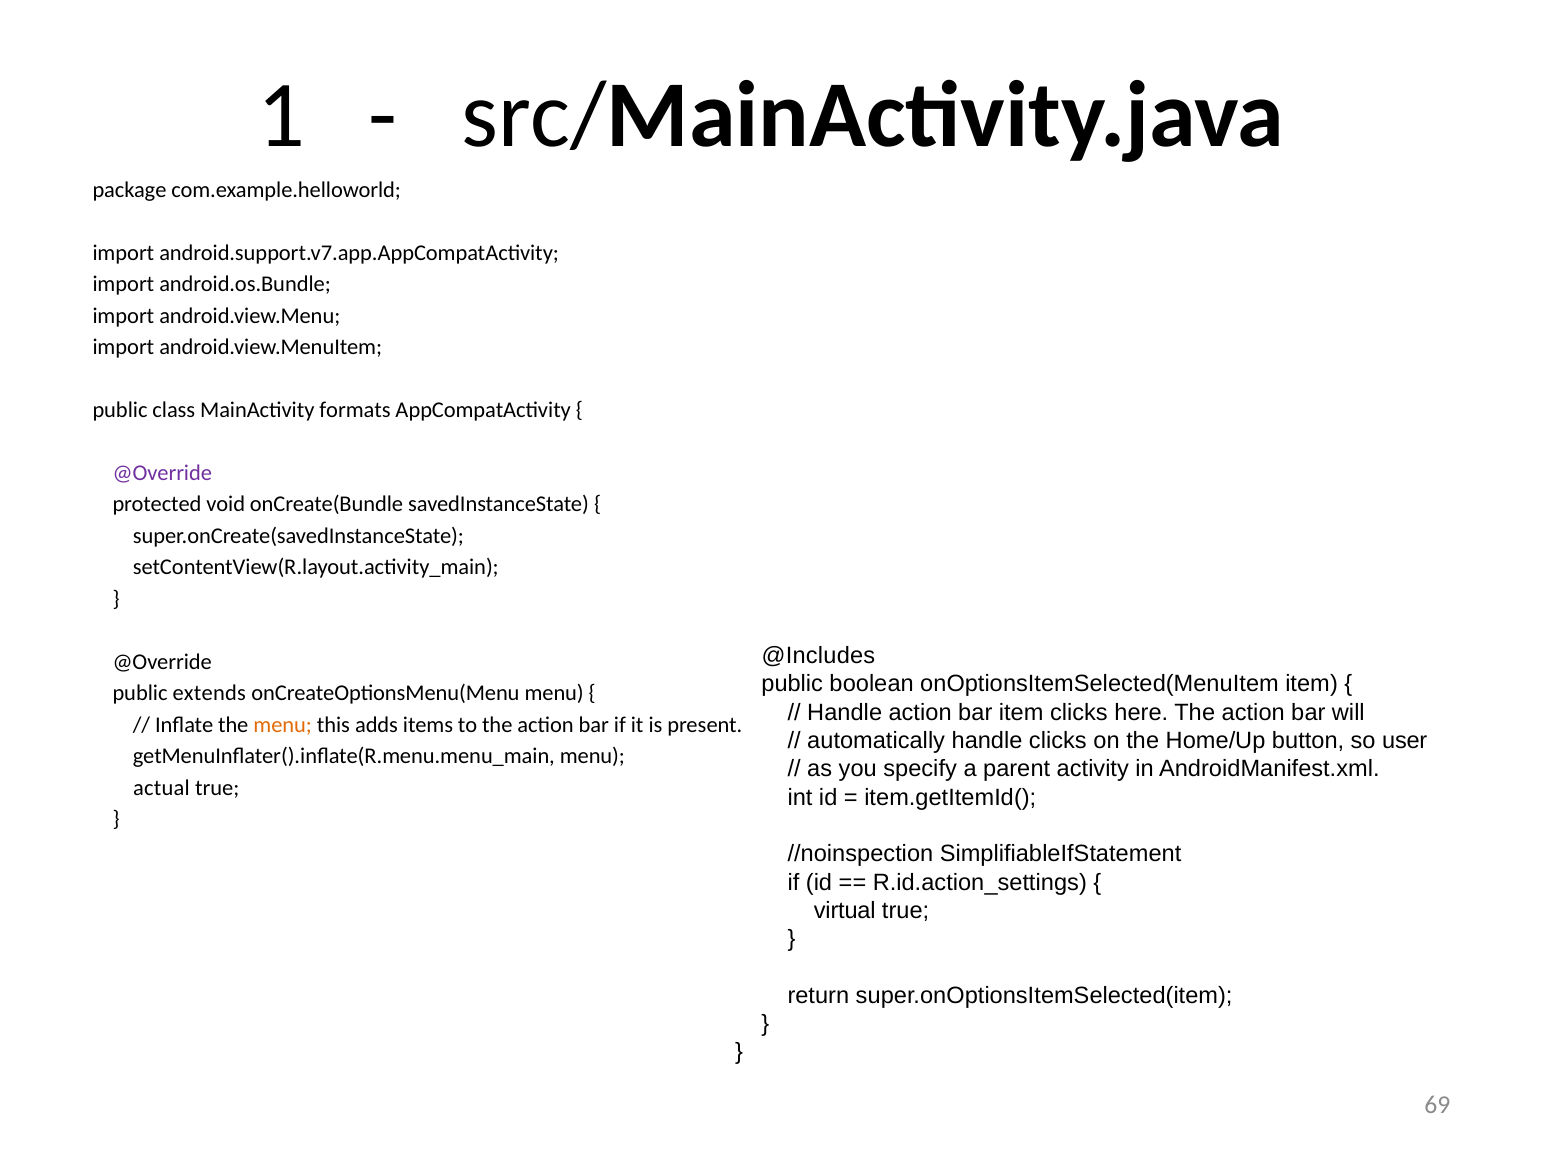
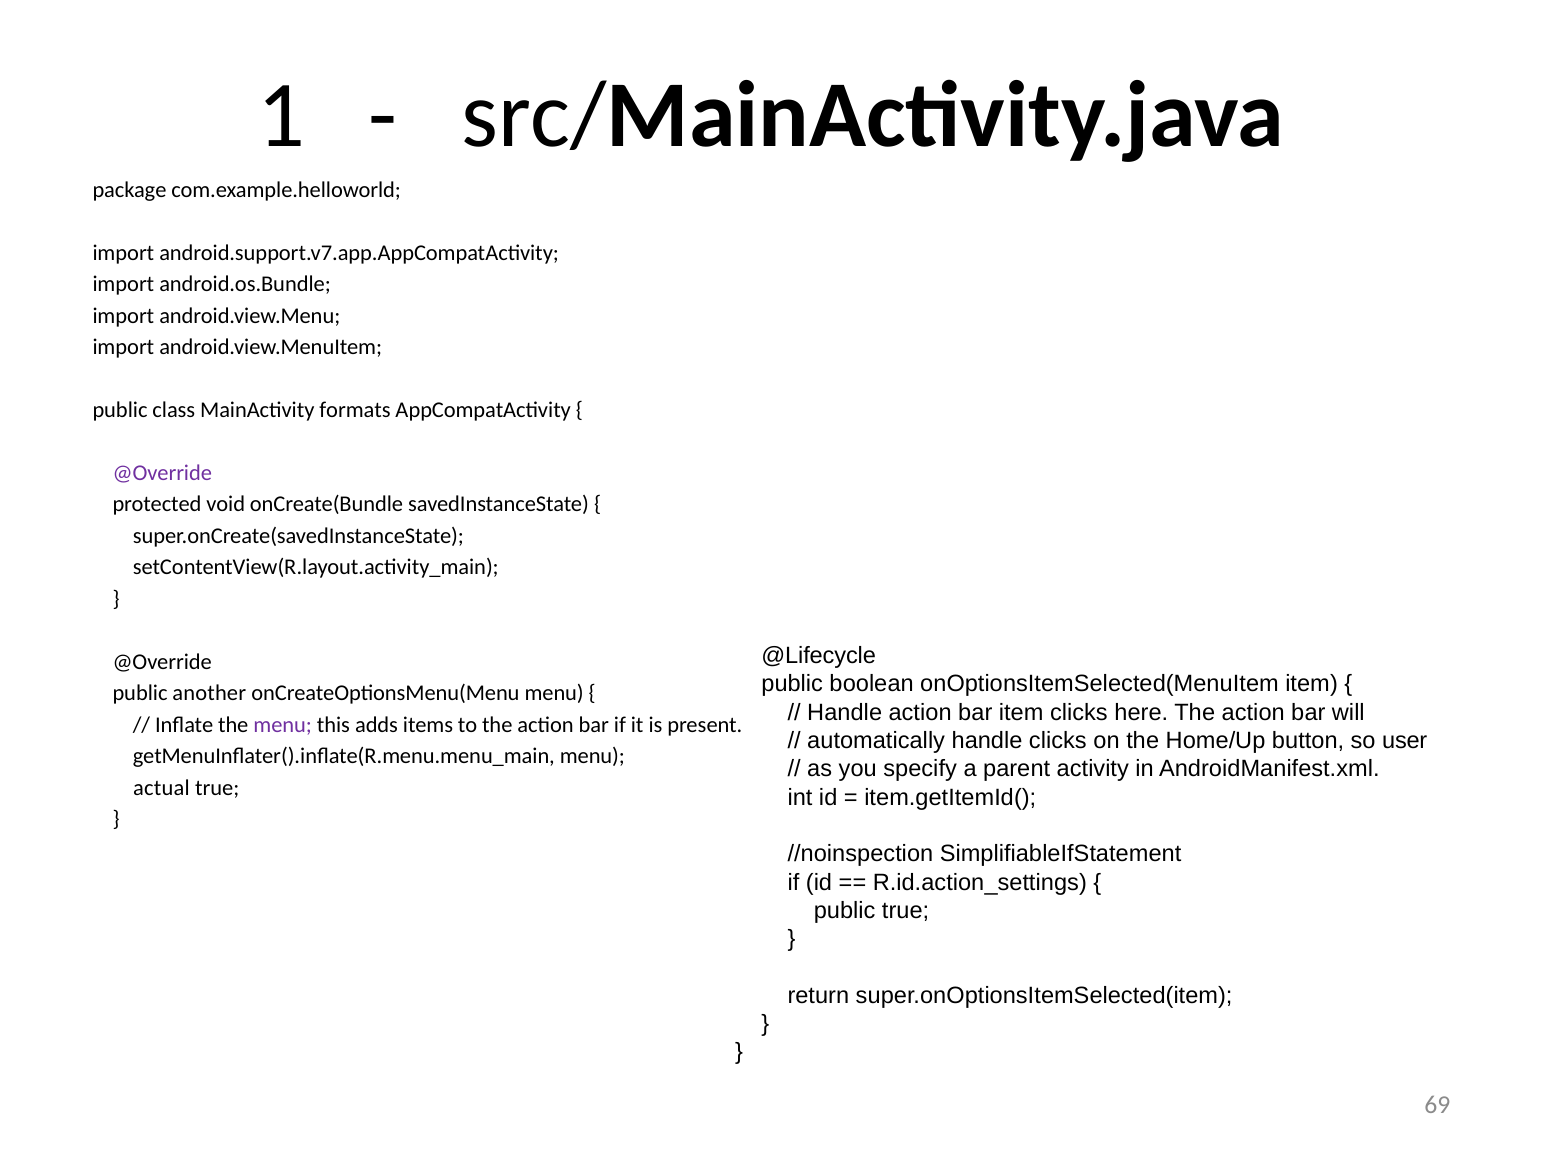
@Includes: @Includes -> @Lifecycle
extends: extends -> another
menu at (283, 725) colour: orange -> purple
virtual at (845, 911): virtual -> public
